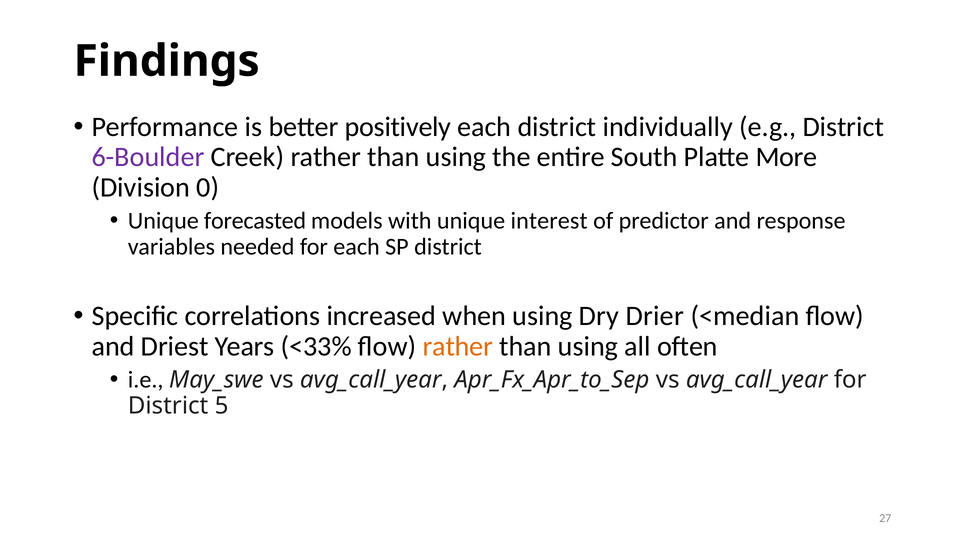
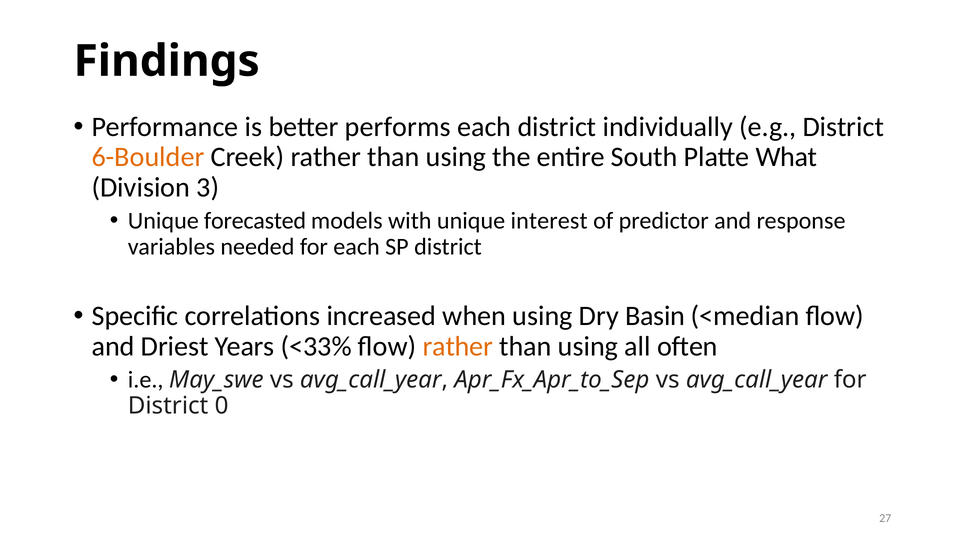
positively: positively -> performs
6-Boulder colour: purple -> orange
More: More -> What
0: 0 -> 3
Drier: Drier -> Basin
5: 5 -> 0
